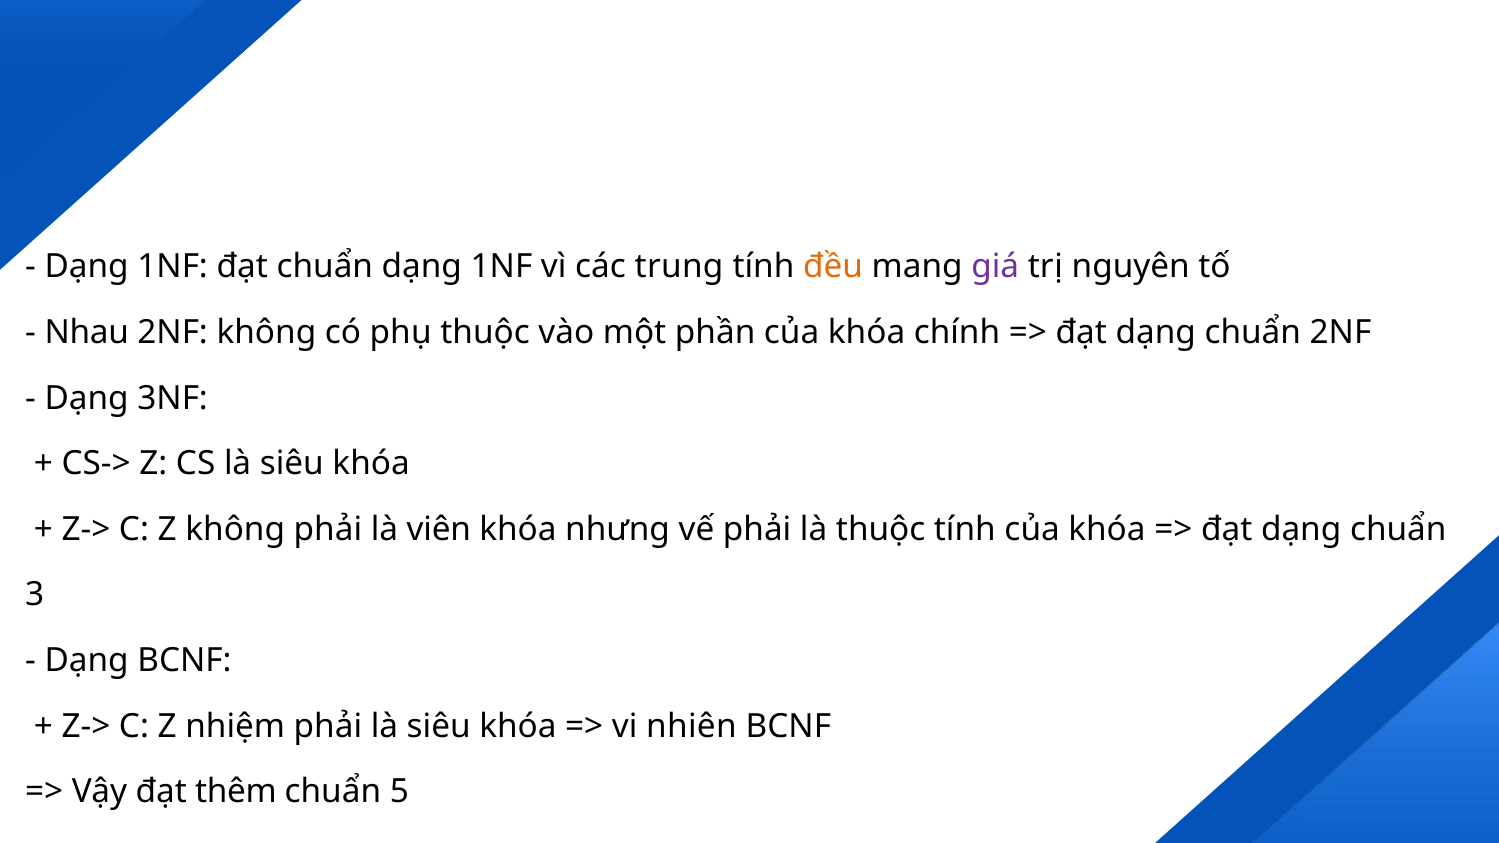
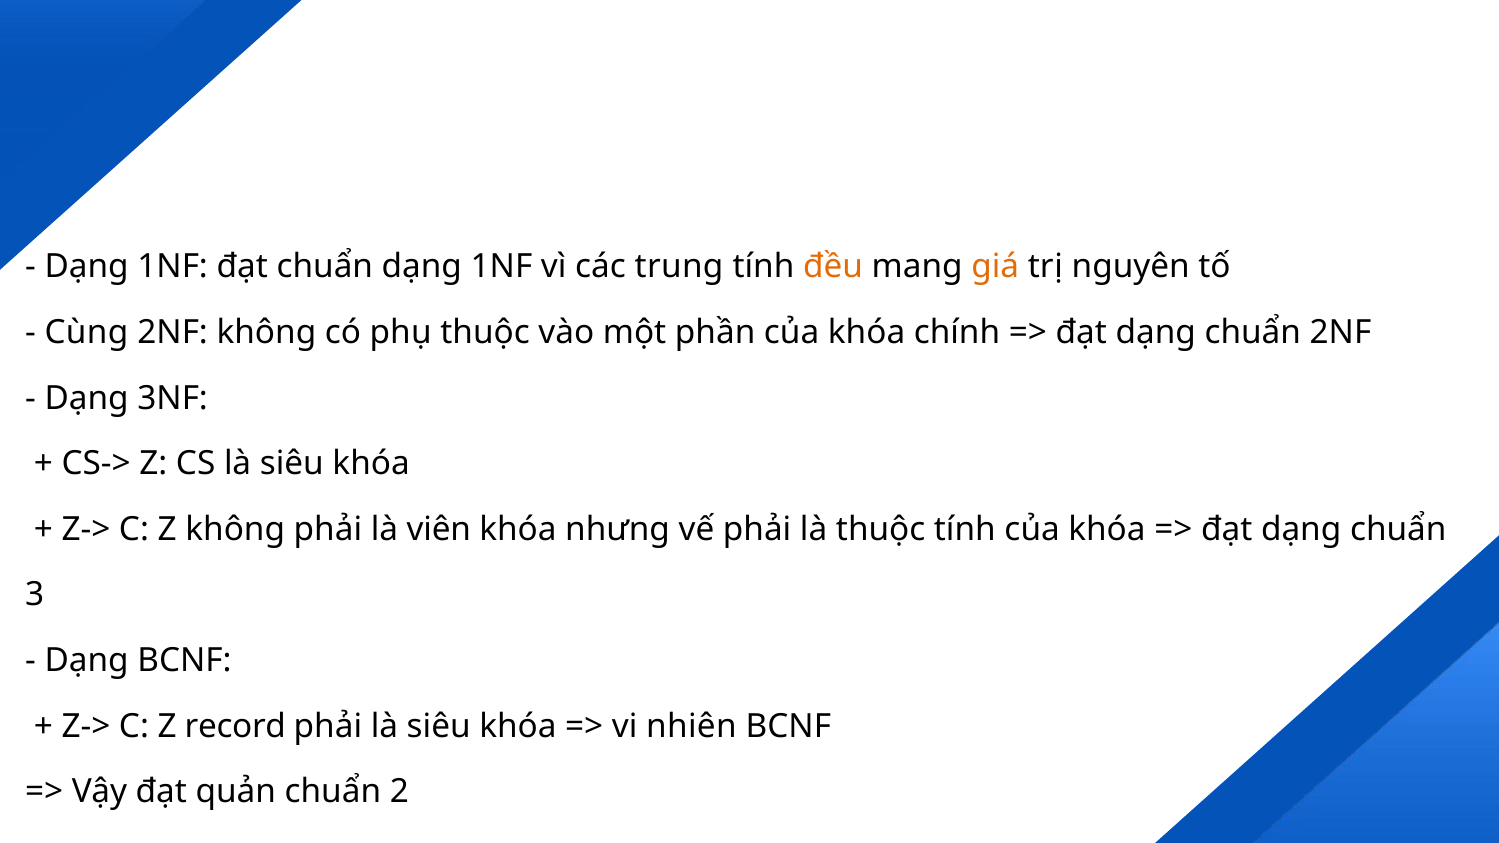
giá colour: purple -> orange
Nhau: Nhau -> Cùng
nhiệm: nhiệm -> record
thêm: thêm -> quản
5: 5 -> 2
